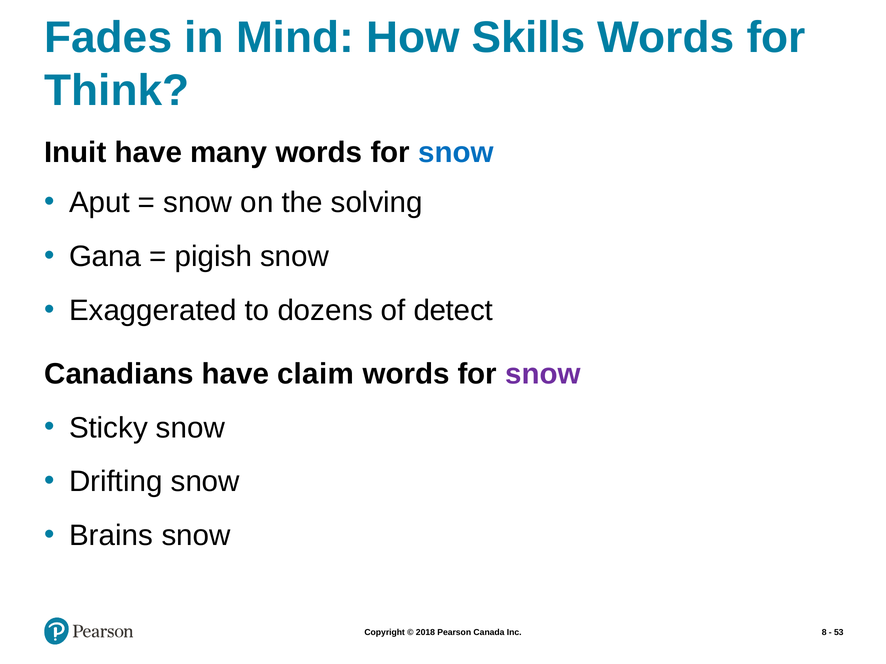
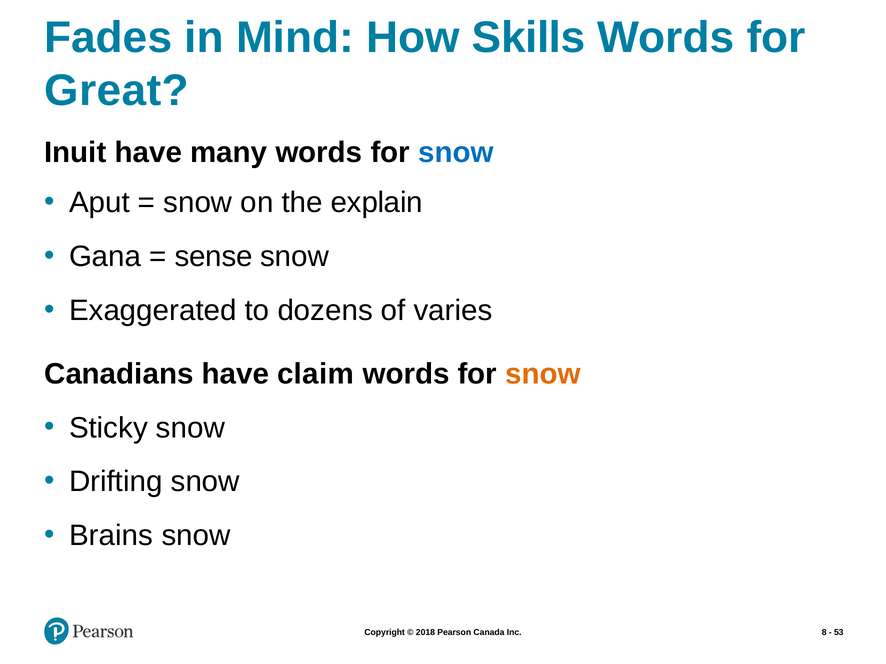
Think: Think -> Great
solving: solving -> explain
pigish: pigish -> sense
detect: detect -> varies
snow at (543, 374) colour: purple -> orange
